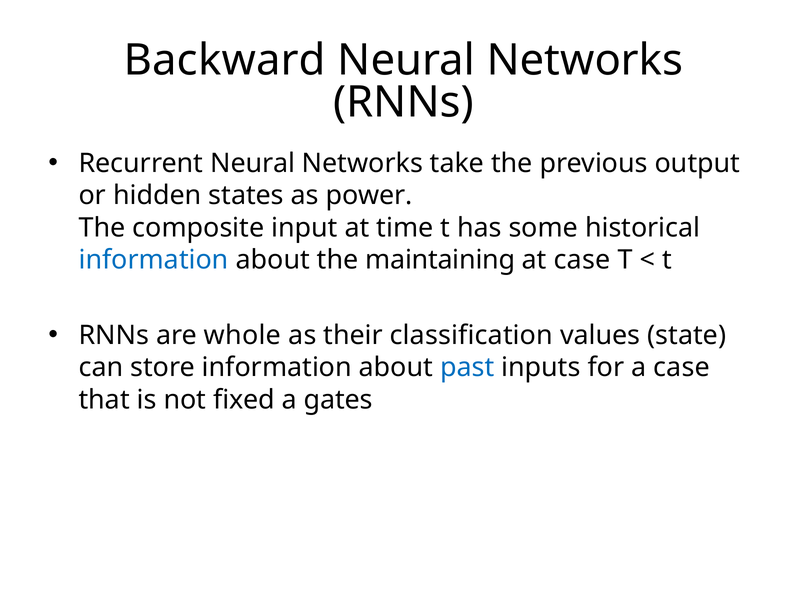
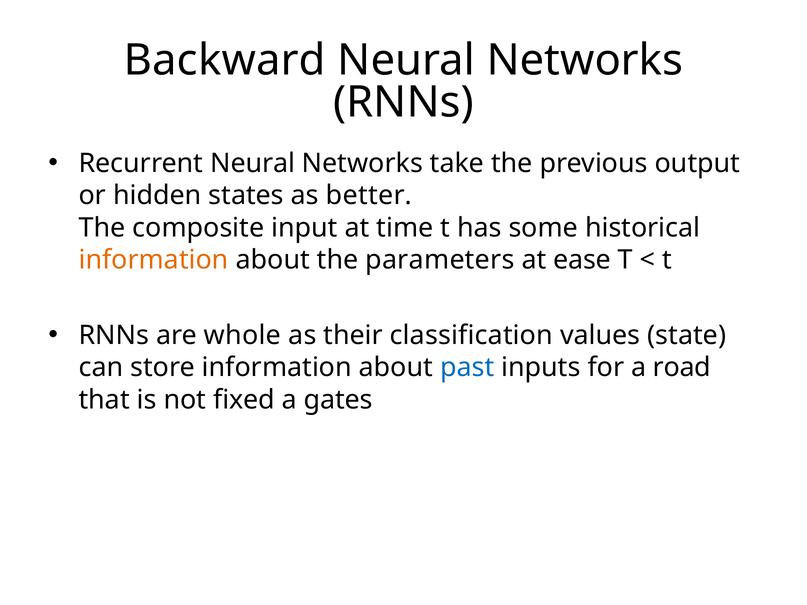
power: power -> better
information at (154, 260) colour: blue -> orange
maintaining: maintaining -> parameters
at case: case -> ease
a case: case -> road
